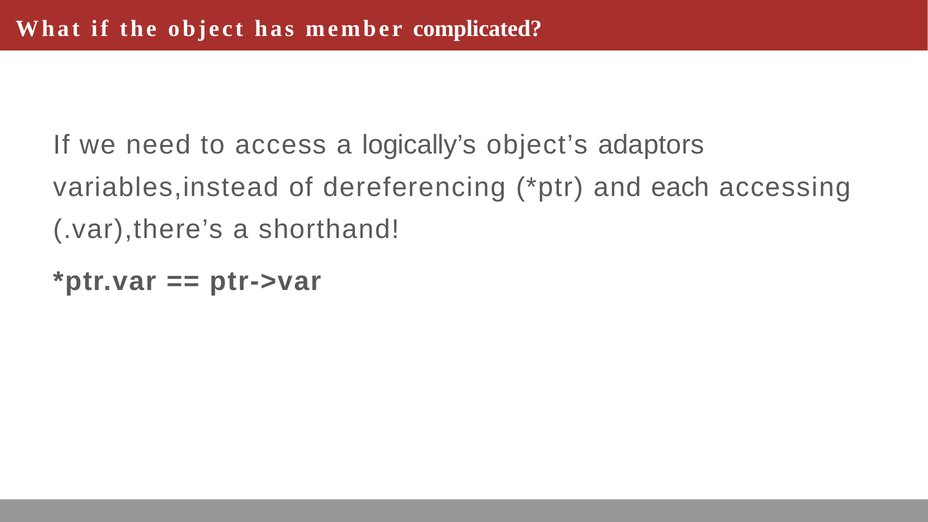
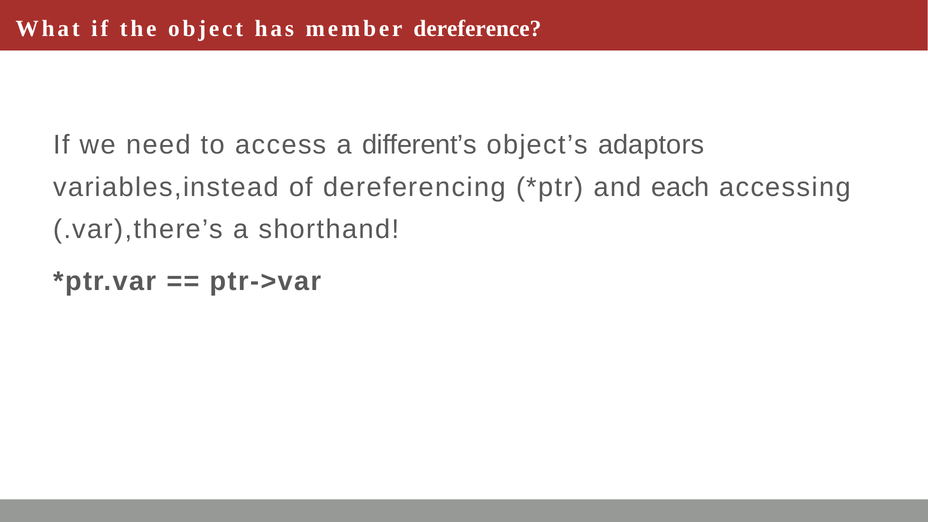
complicated: complicated -> dereference
logically’s: logically’s -> different’s
